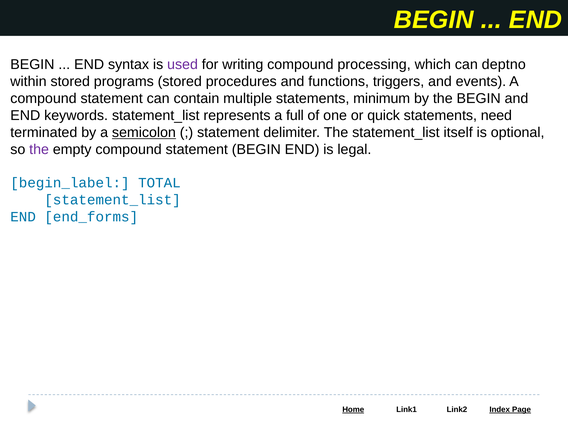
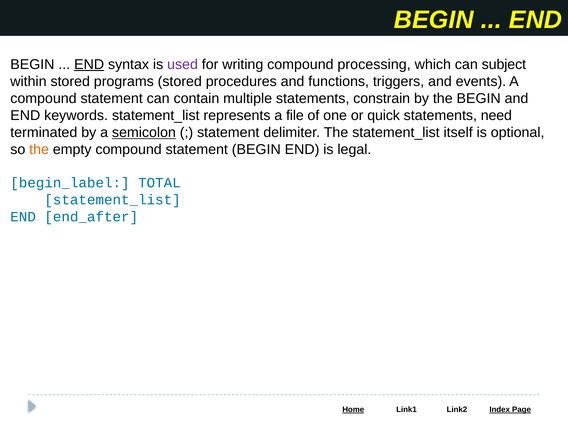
END at (89, 64) underline: none -> present
deptno: deptno -> subject
minimum: minimum -> constrain
full: full -> file
the at (39, 150) colour: purple -> orange
end_forms: end_forms -> end_after
